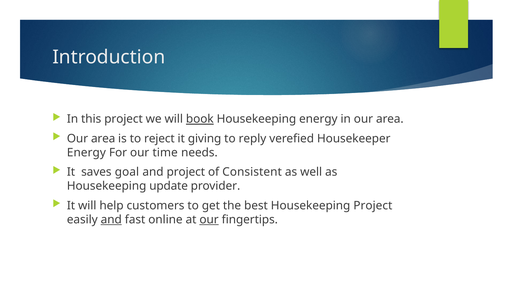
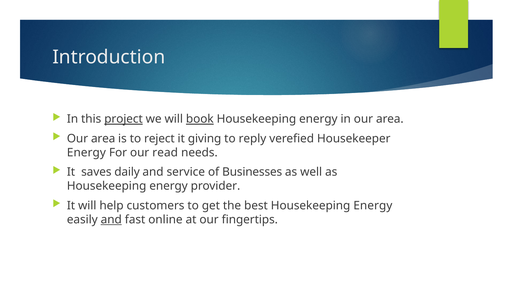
project at (124, 119) underline: none -> present
time: time -> read
goal: goal -> daily
and project: project -> service
Consistent: Consistent -> Businesses
update at (169, 186): update -> energy
best Housekeeping Project: Project -> Energy
our at (209, 220) underline: present -> none
